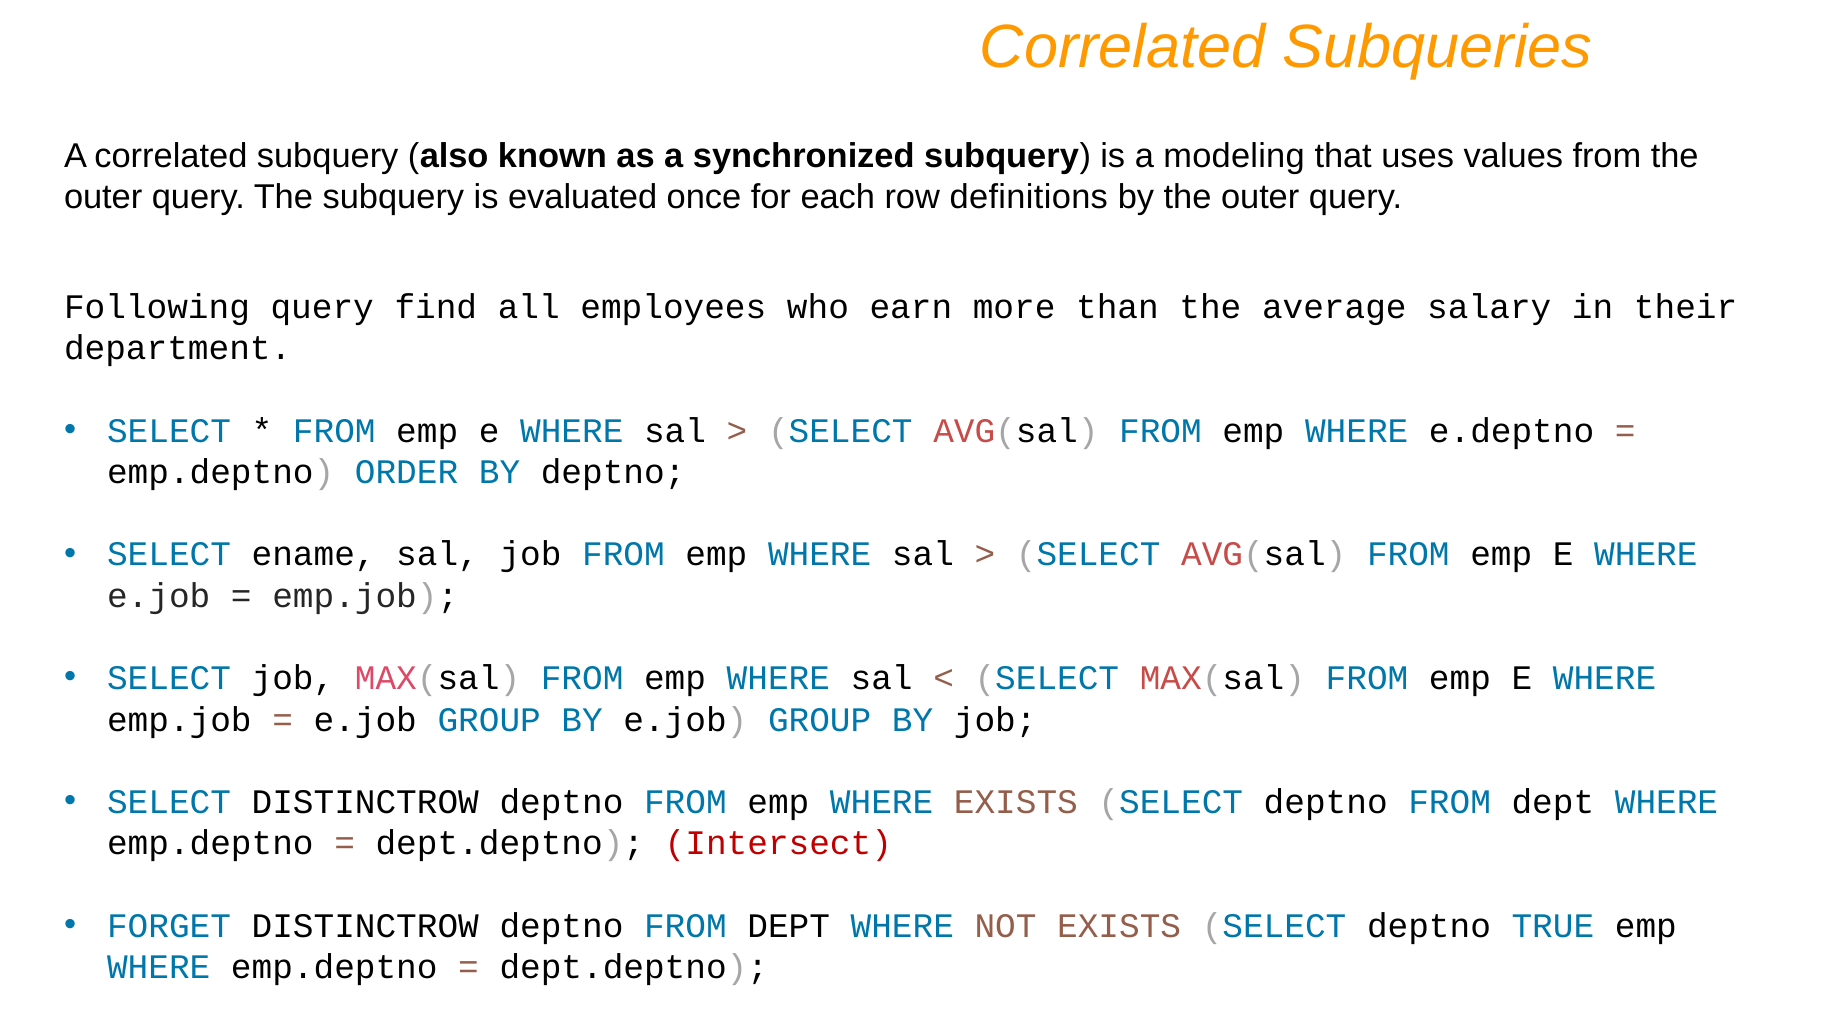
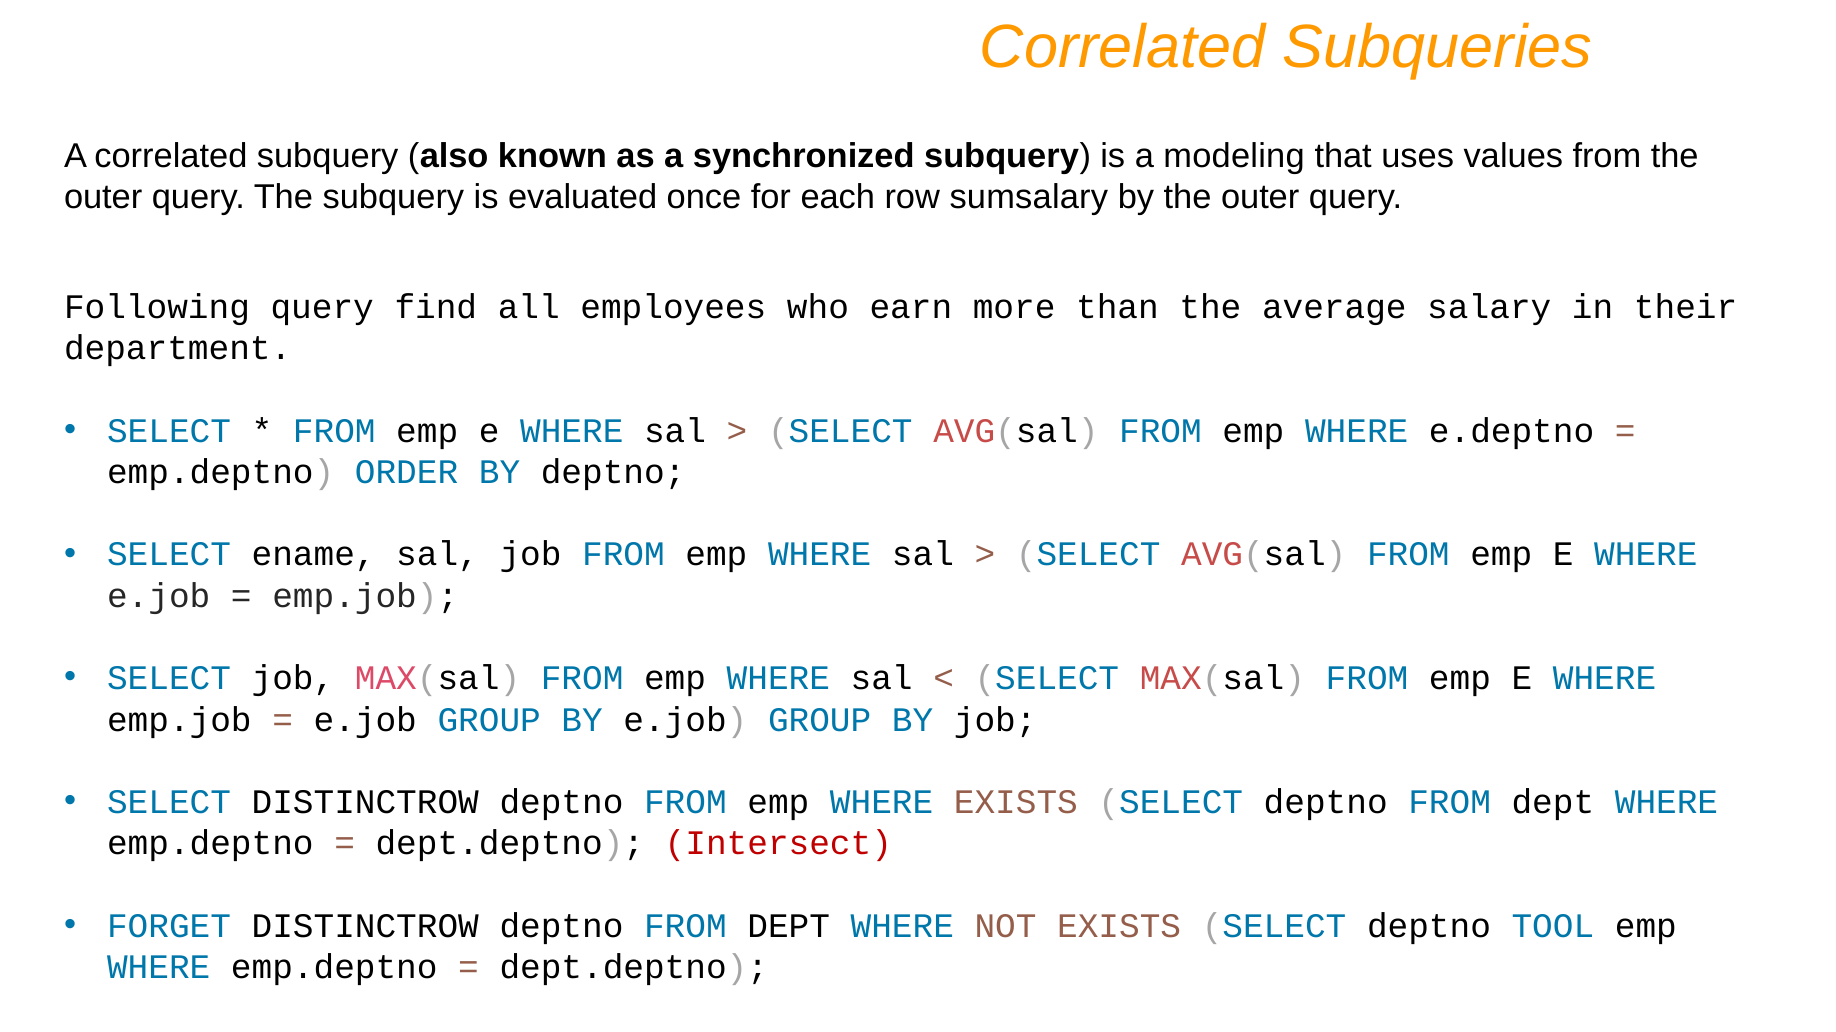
definitions: definitions -> sumsalary
TRUE: TRUE -> TOOL
